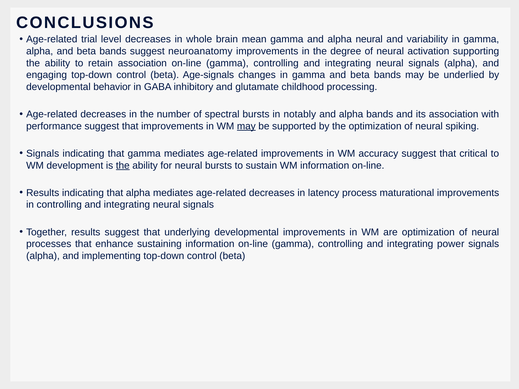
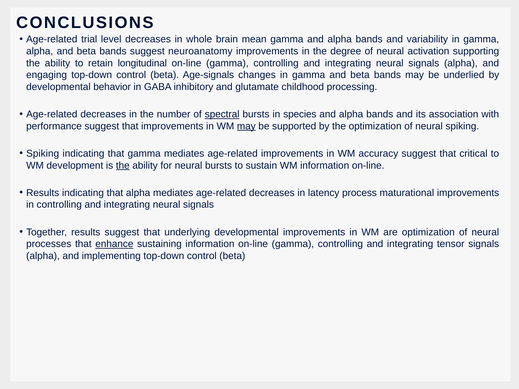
gamma and alpha neural: neural -> bands
retain association: association -> longitudinal
spectral underline: none -> present
notably: notably -> species
Signals at (43, 154): Signals -> Spiking
enhance underline: none -> present
power: power -> tensor
